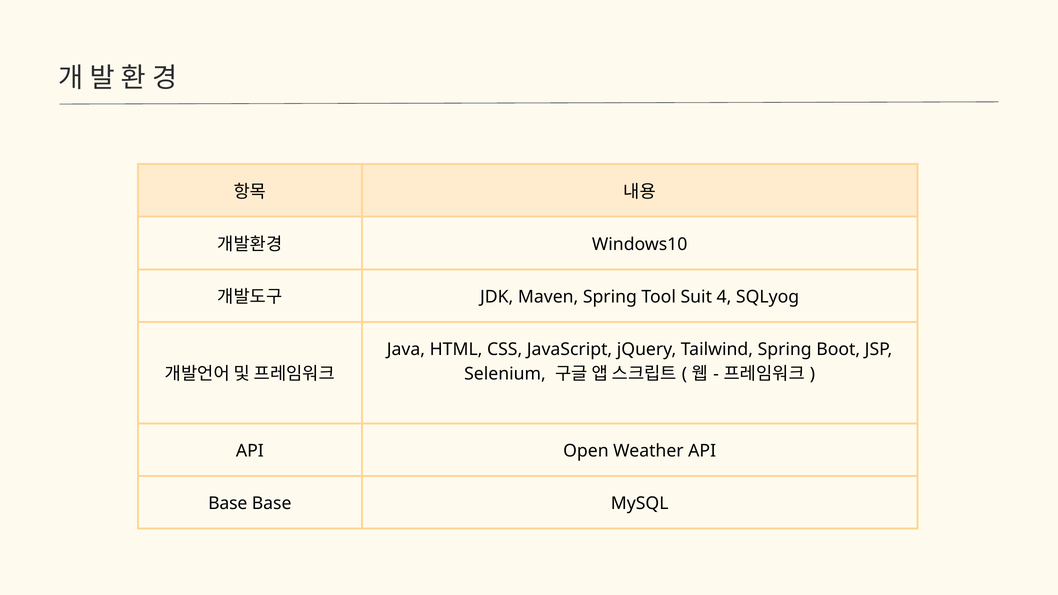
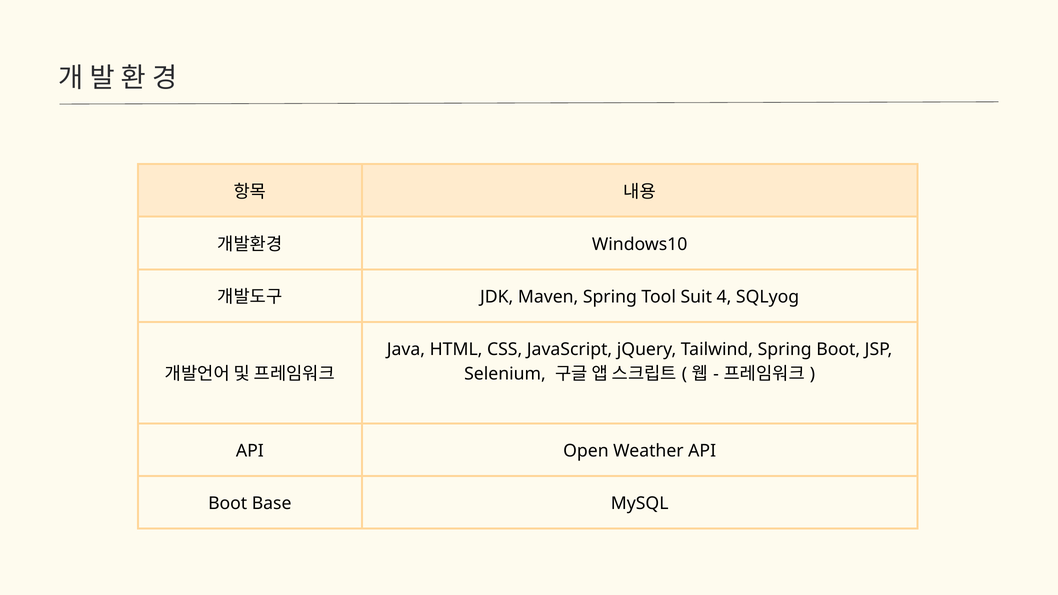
Base at (228, 504): Base -> Boot
